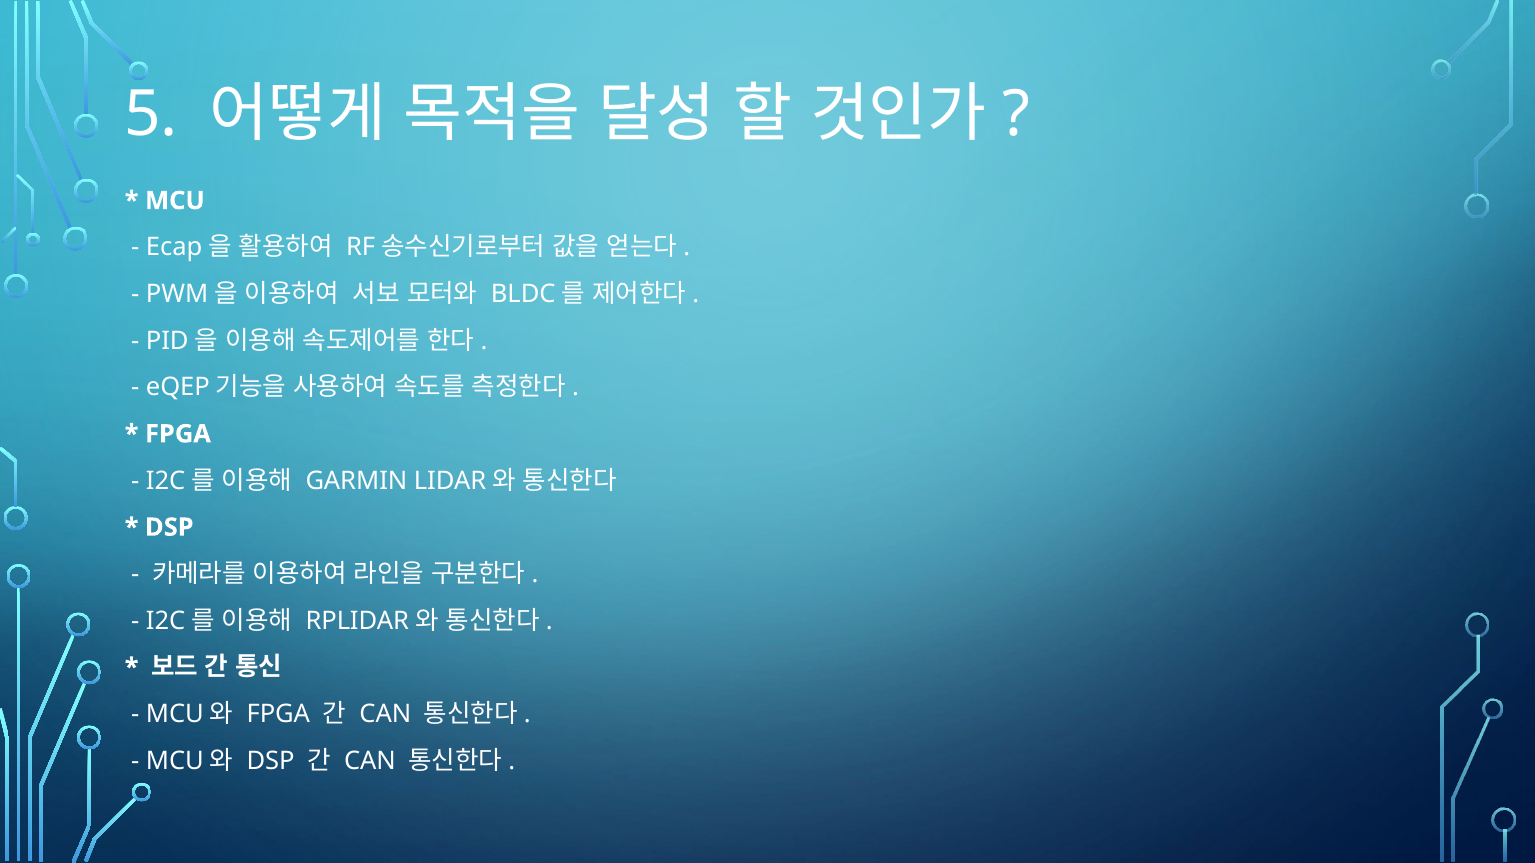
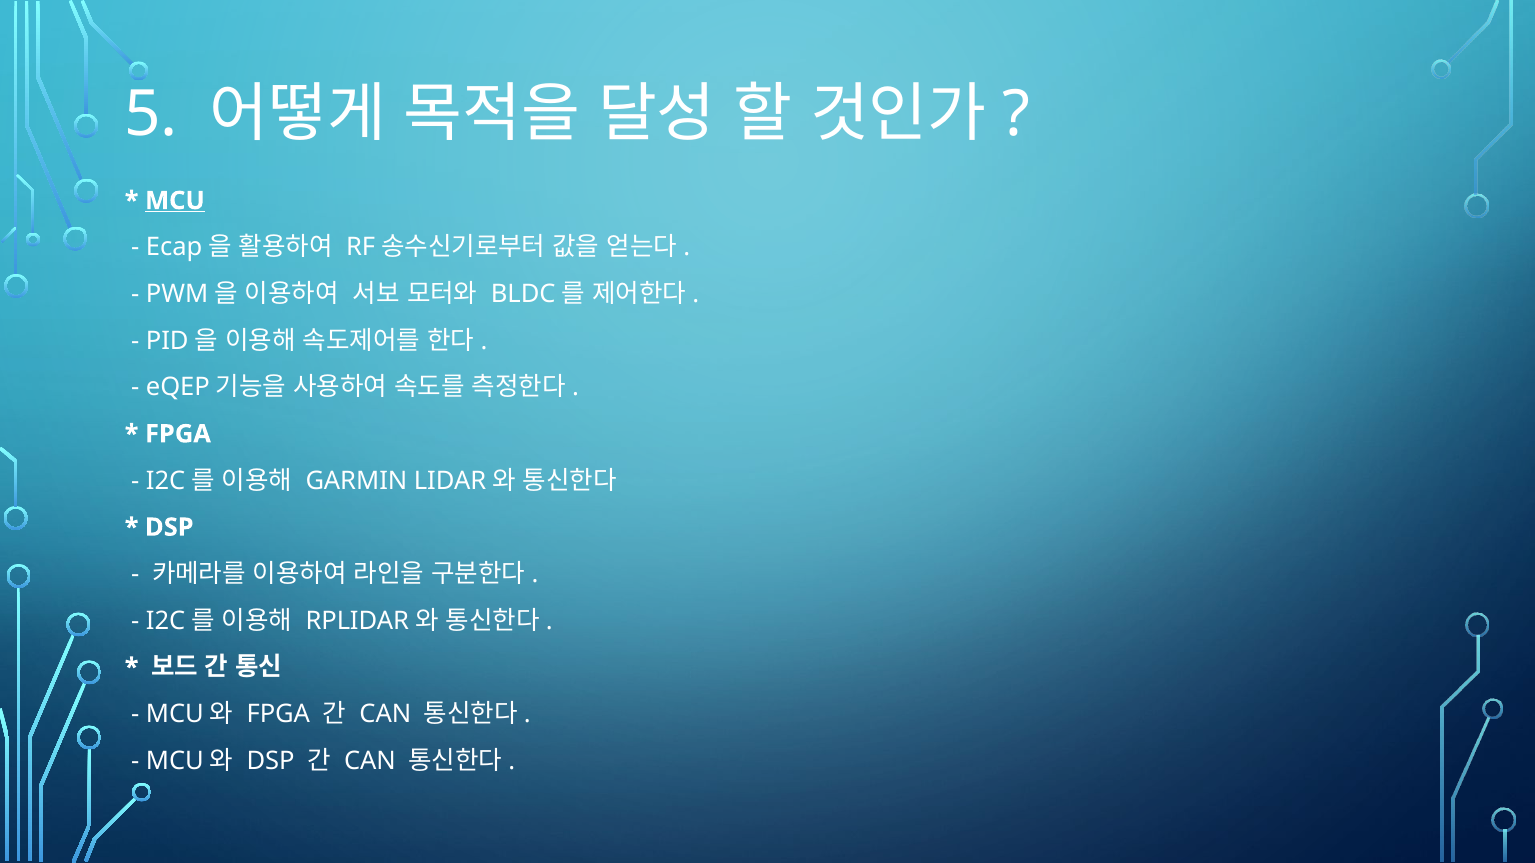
MCU underline: none -> present
